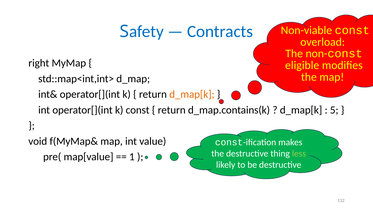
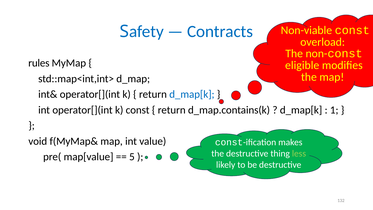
right: right -> rules
d_map[k at (192, 94) colour: orange -> blue
5: 5 -> 1
1: 1 -> 5
